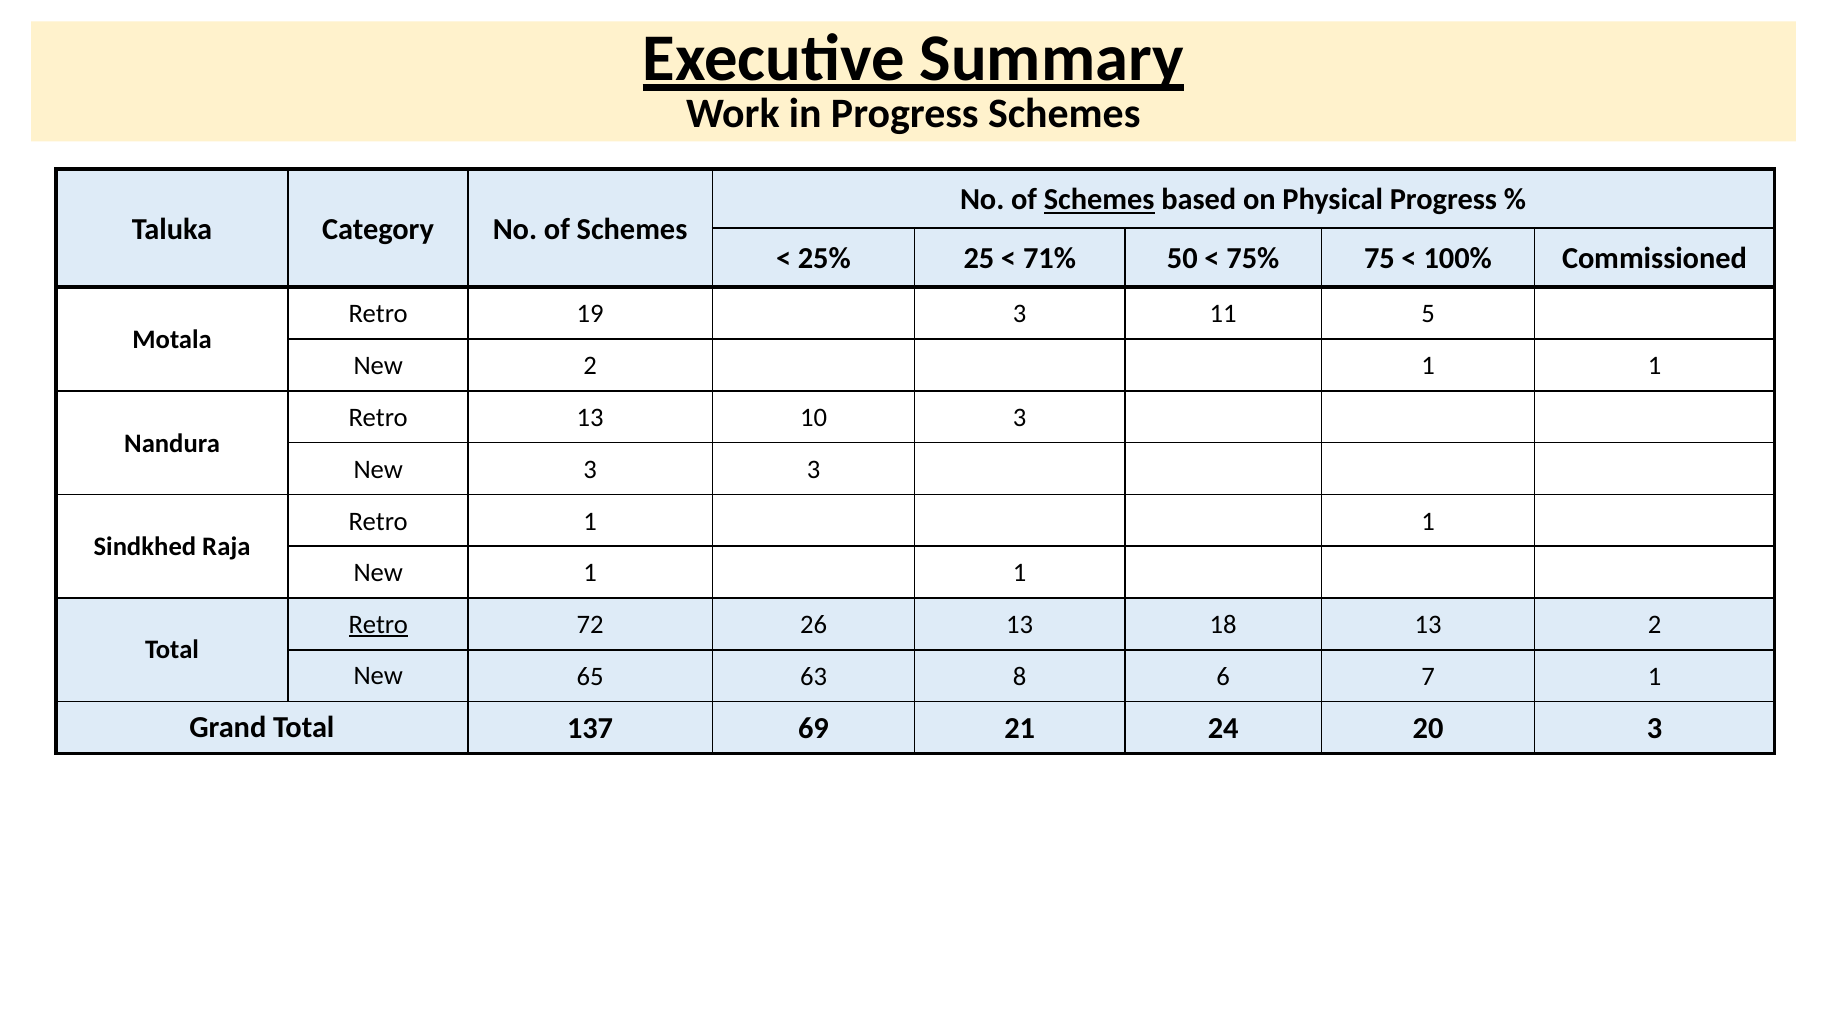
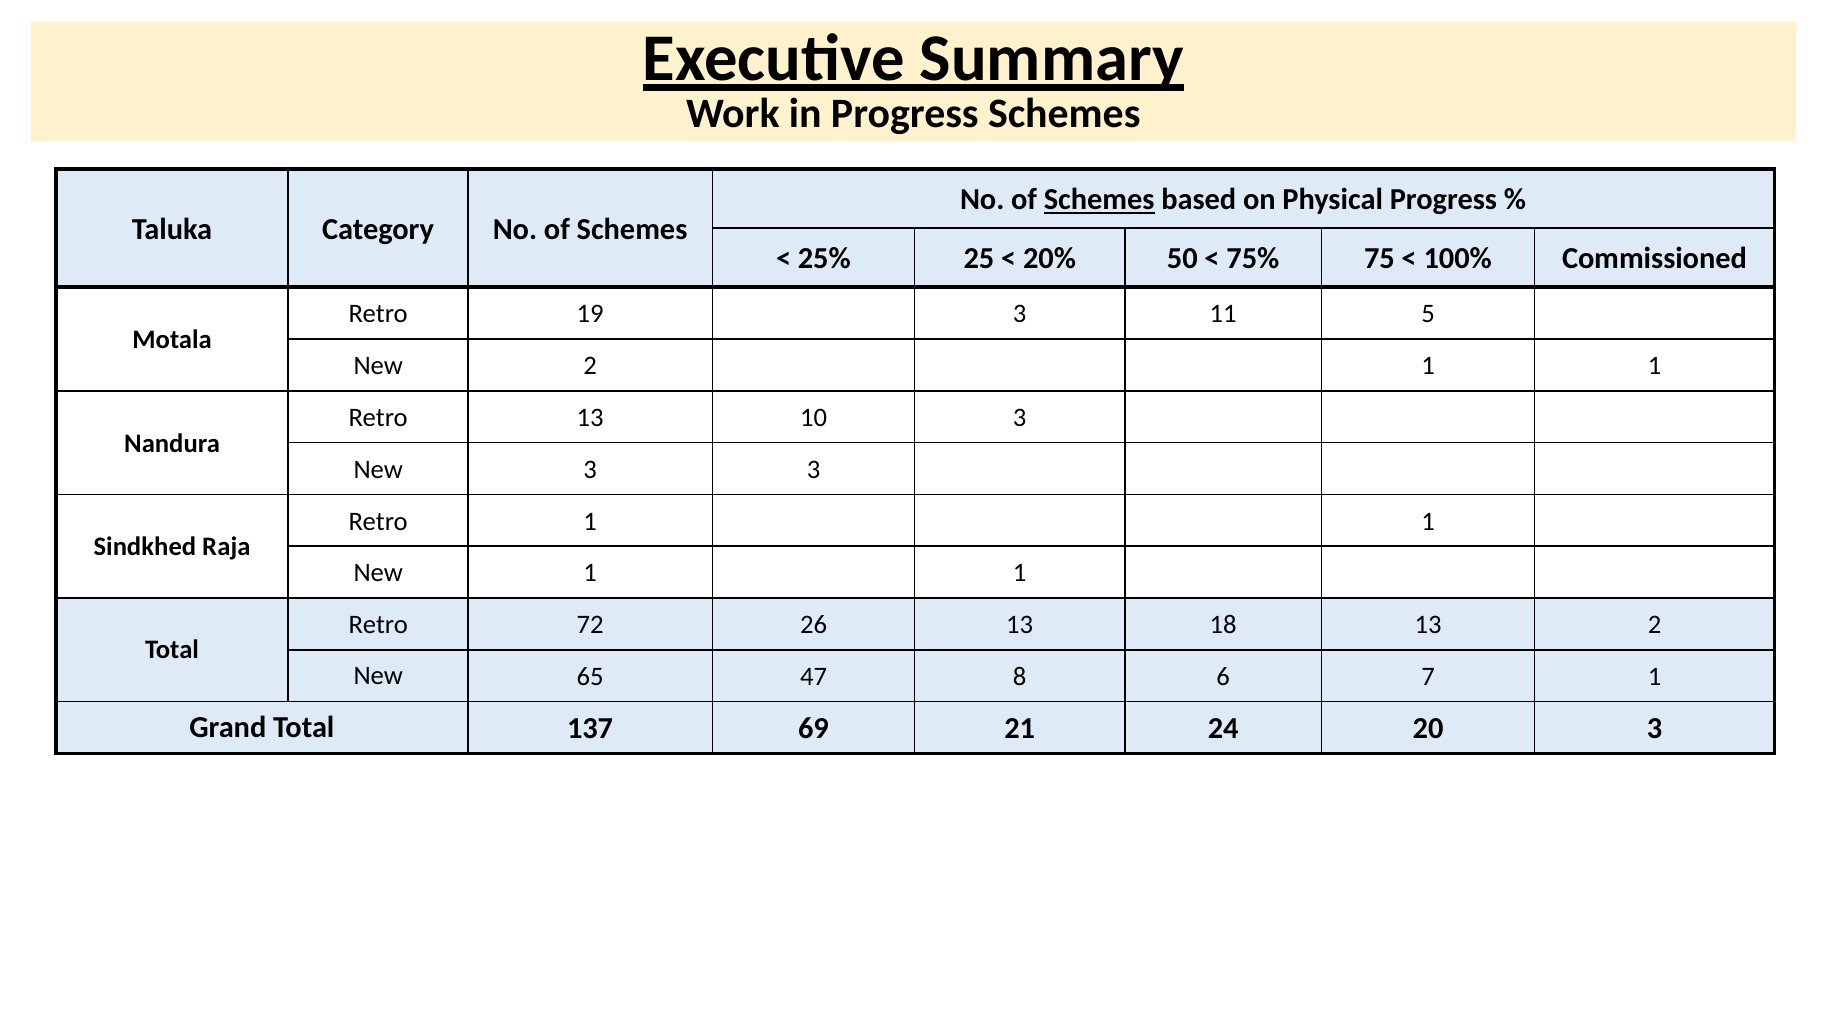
71%: 71% -> 20%
Retro at (378, 624) underline: present -> none
63: 63 -> 47
